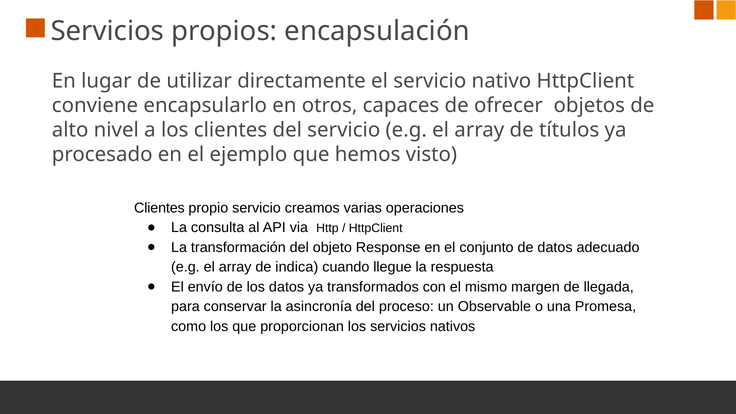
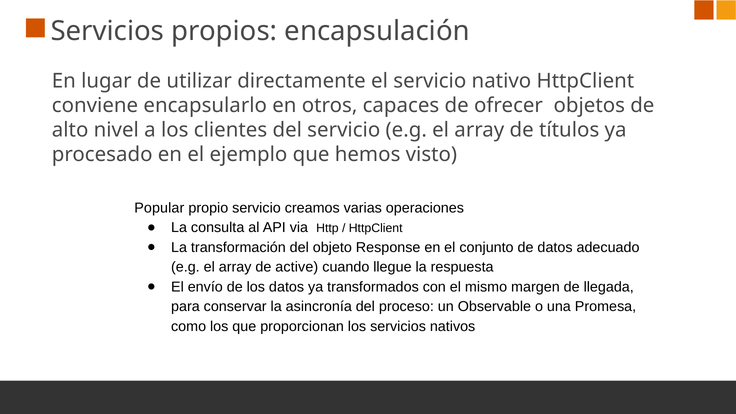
Clientes at (159, 208): Clientes -> Popular
indica: indica -> active
